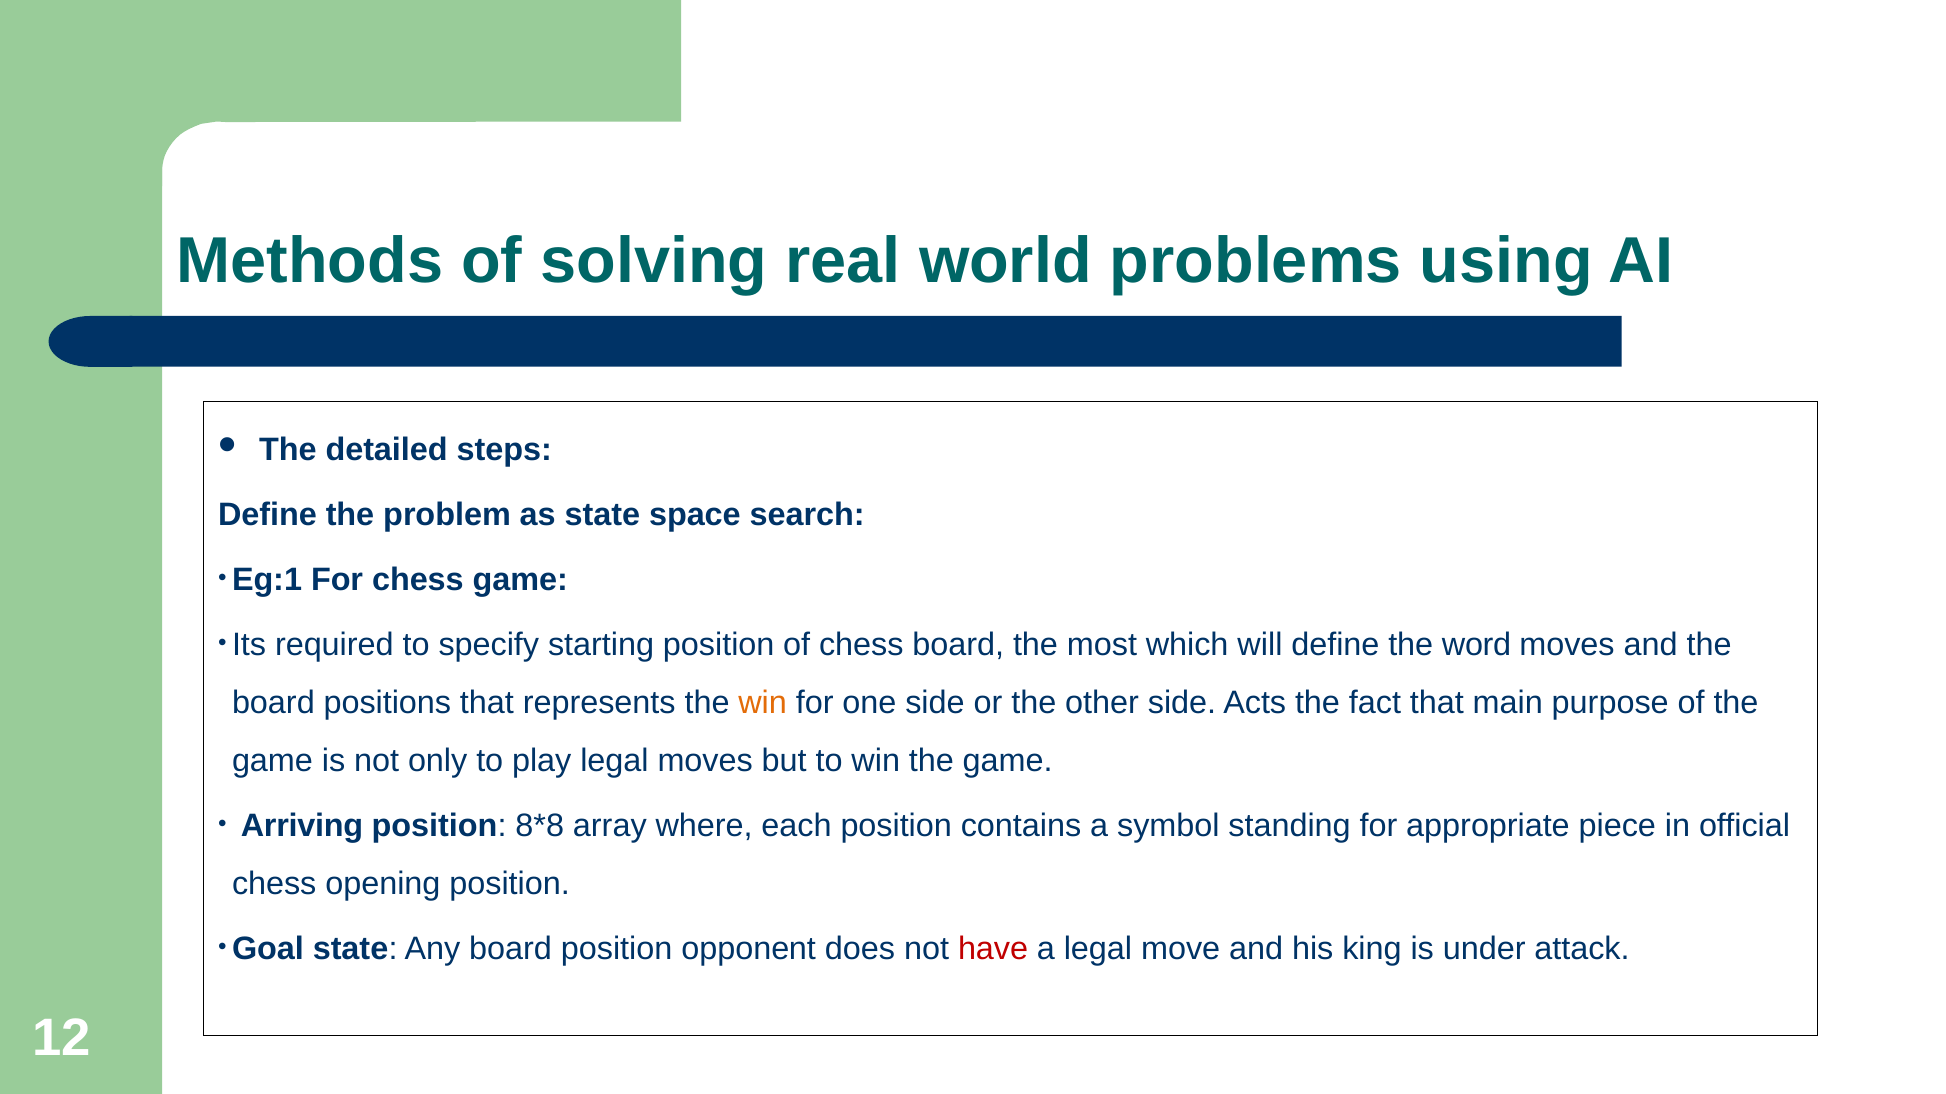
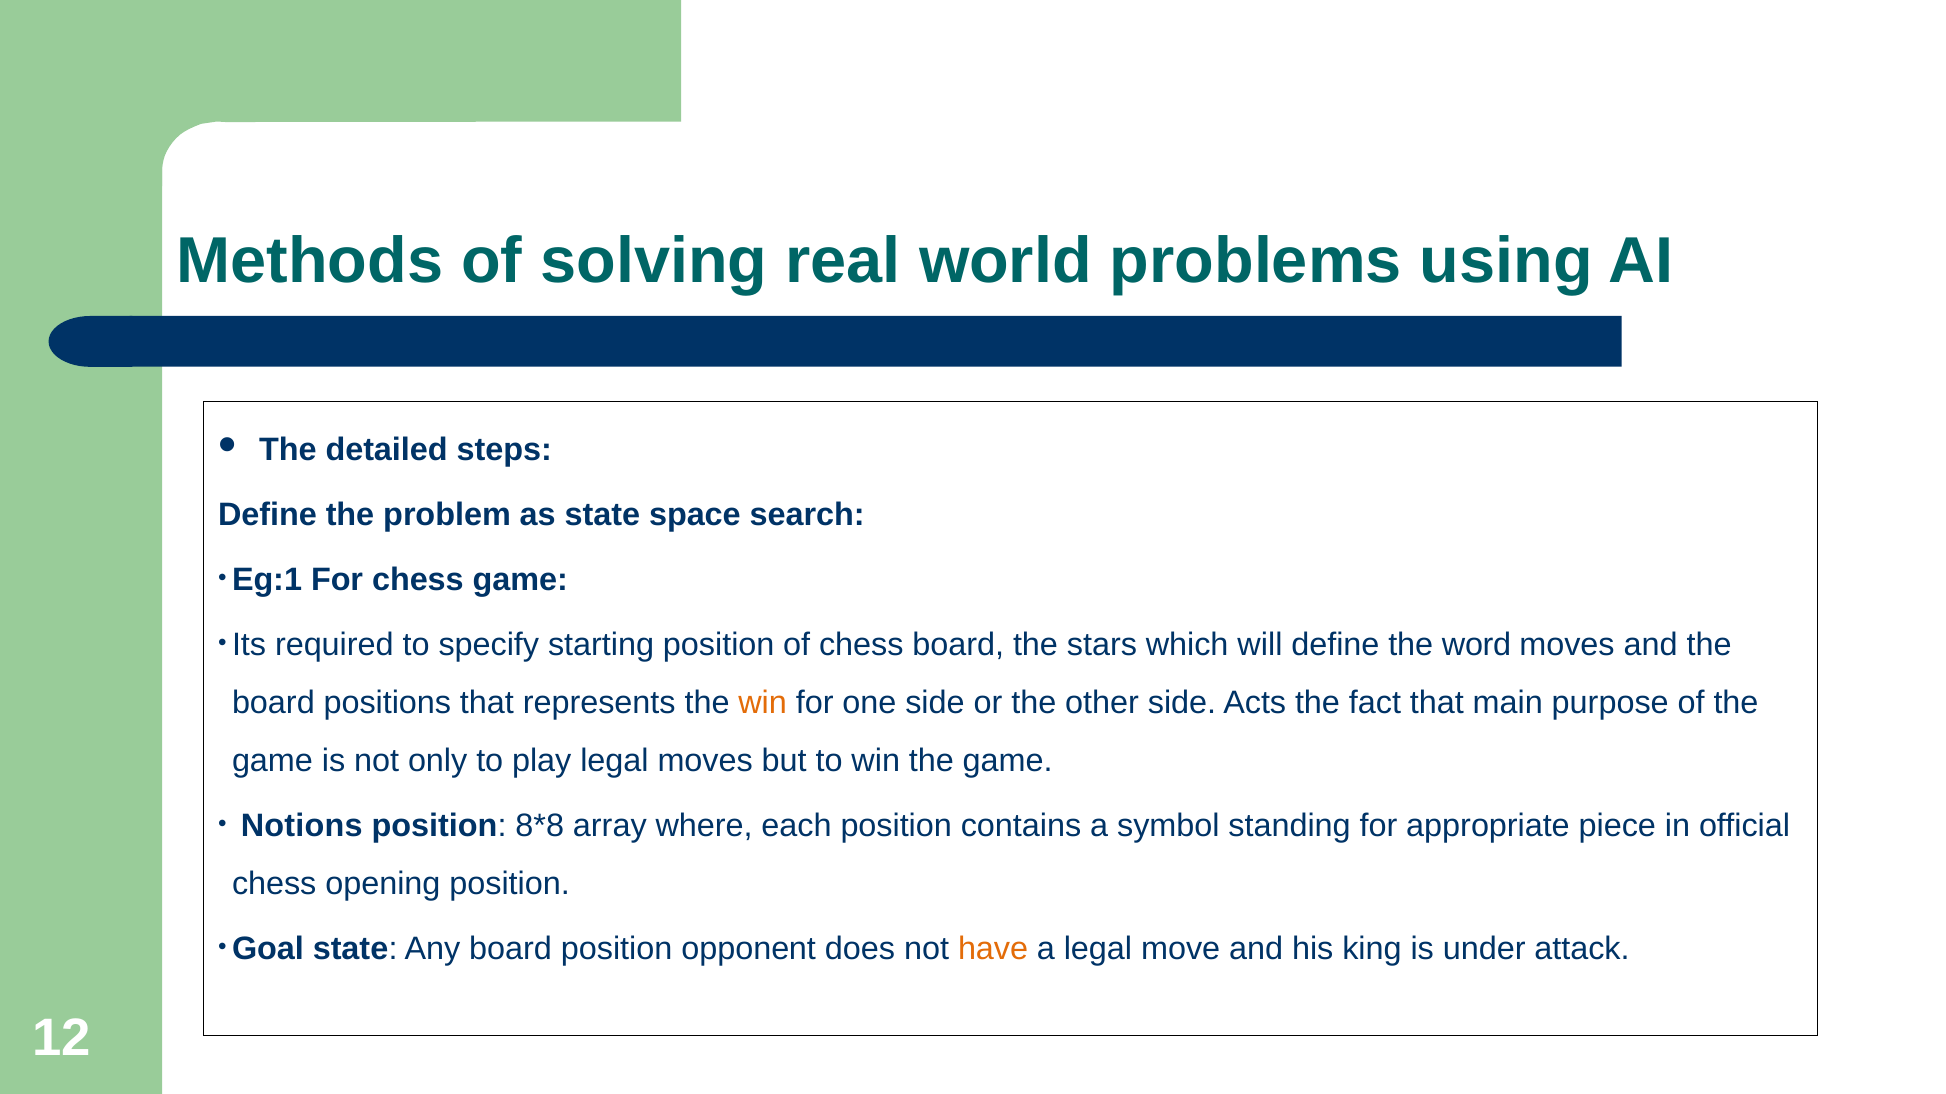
most: most -> stars
Arriving: Arriving -> Notions
have colour: red -> orange
